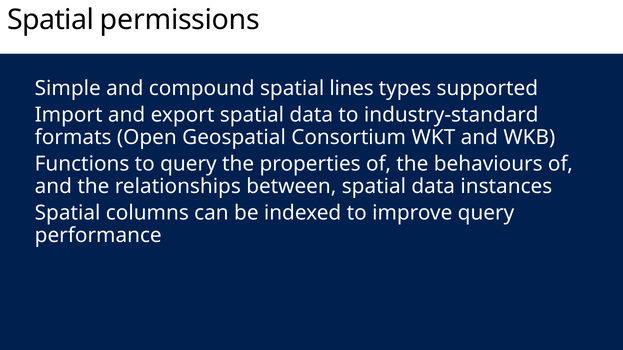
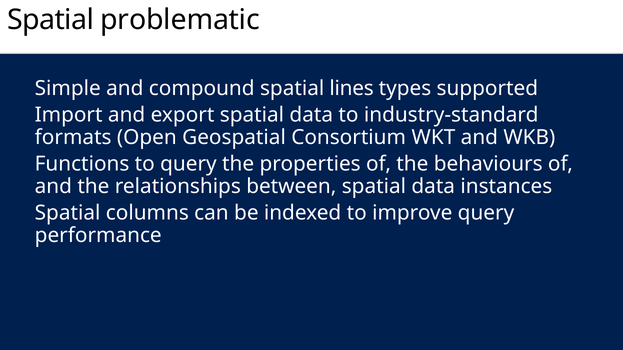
permissions: permissions -> problematic
